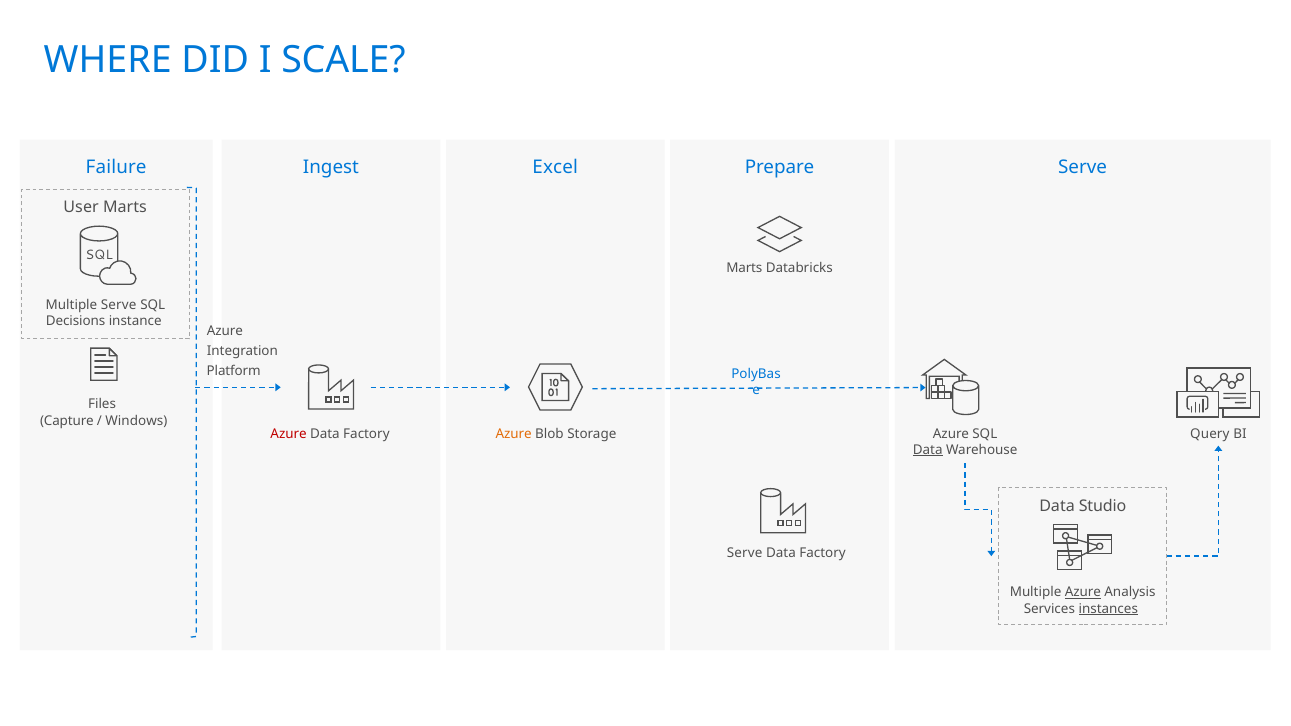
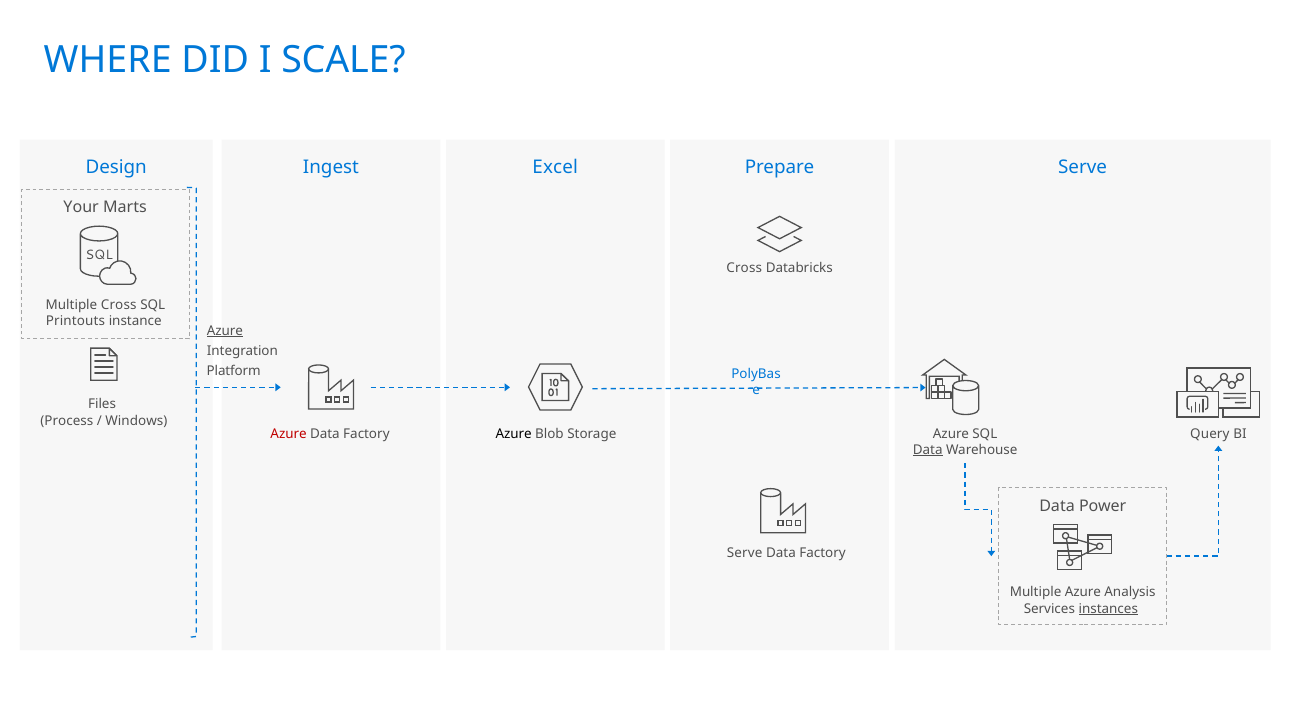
Failure: Failure -> Design
User: User -> Your
Marts at (744, 268): Marts -> Cross
Multiple Serve: Serve -> Cross
Decisions: Decisions -> Printouts
Azure at (225, 331) underline: none -> present
Capture: Capture -> Process
Azure at (514, 434) colour: orange -> black
Studio: Studio -> Power
Azure at (1083, 592) underline: present -> none
